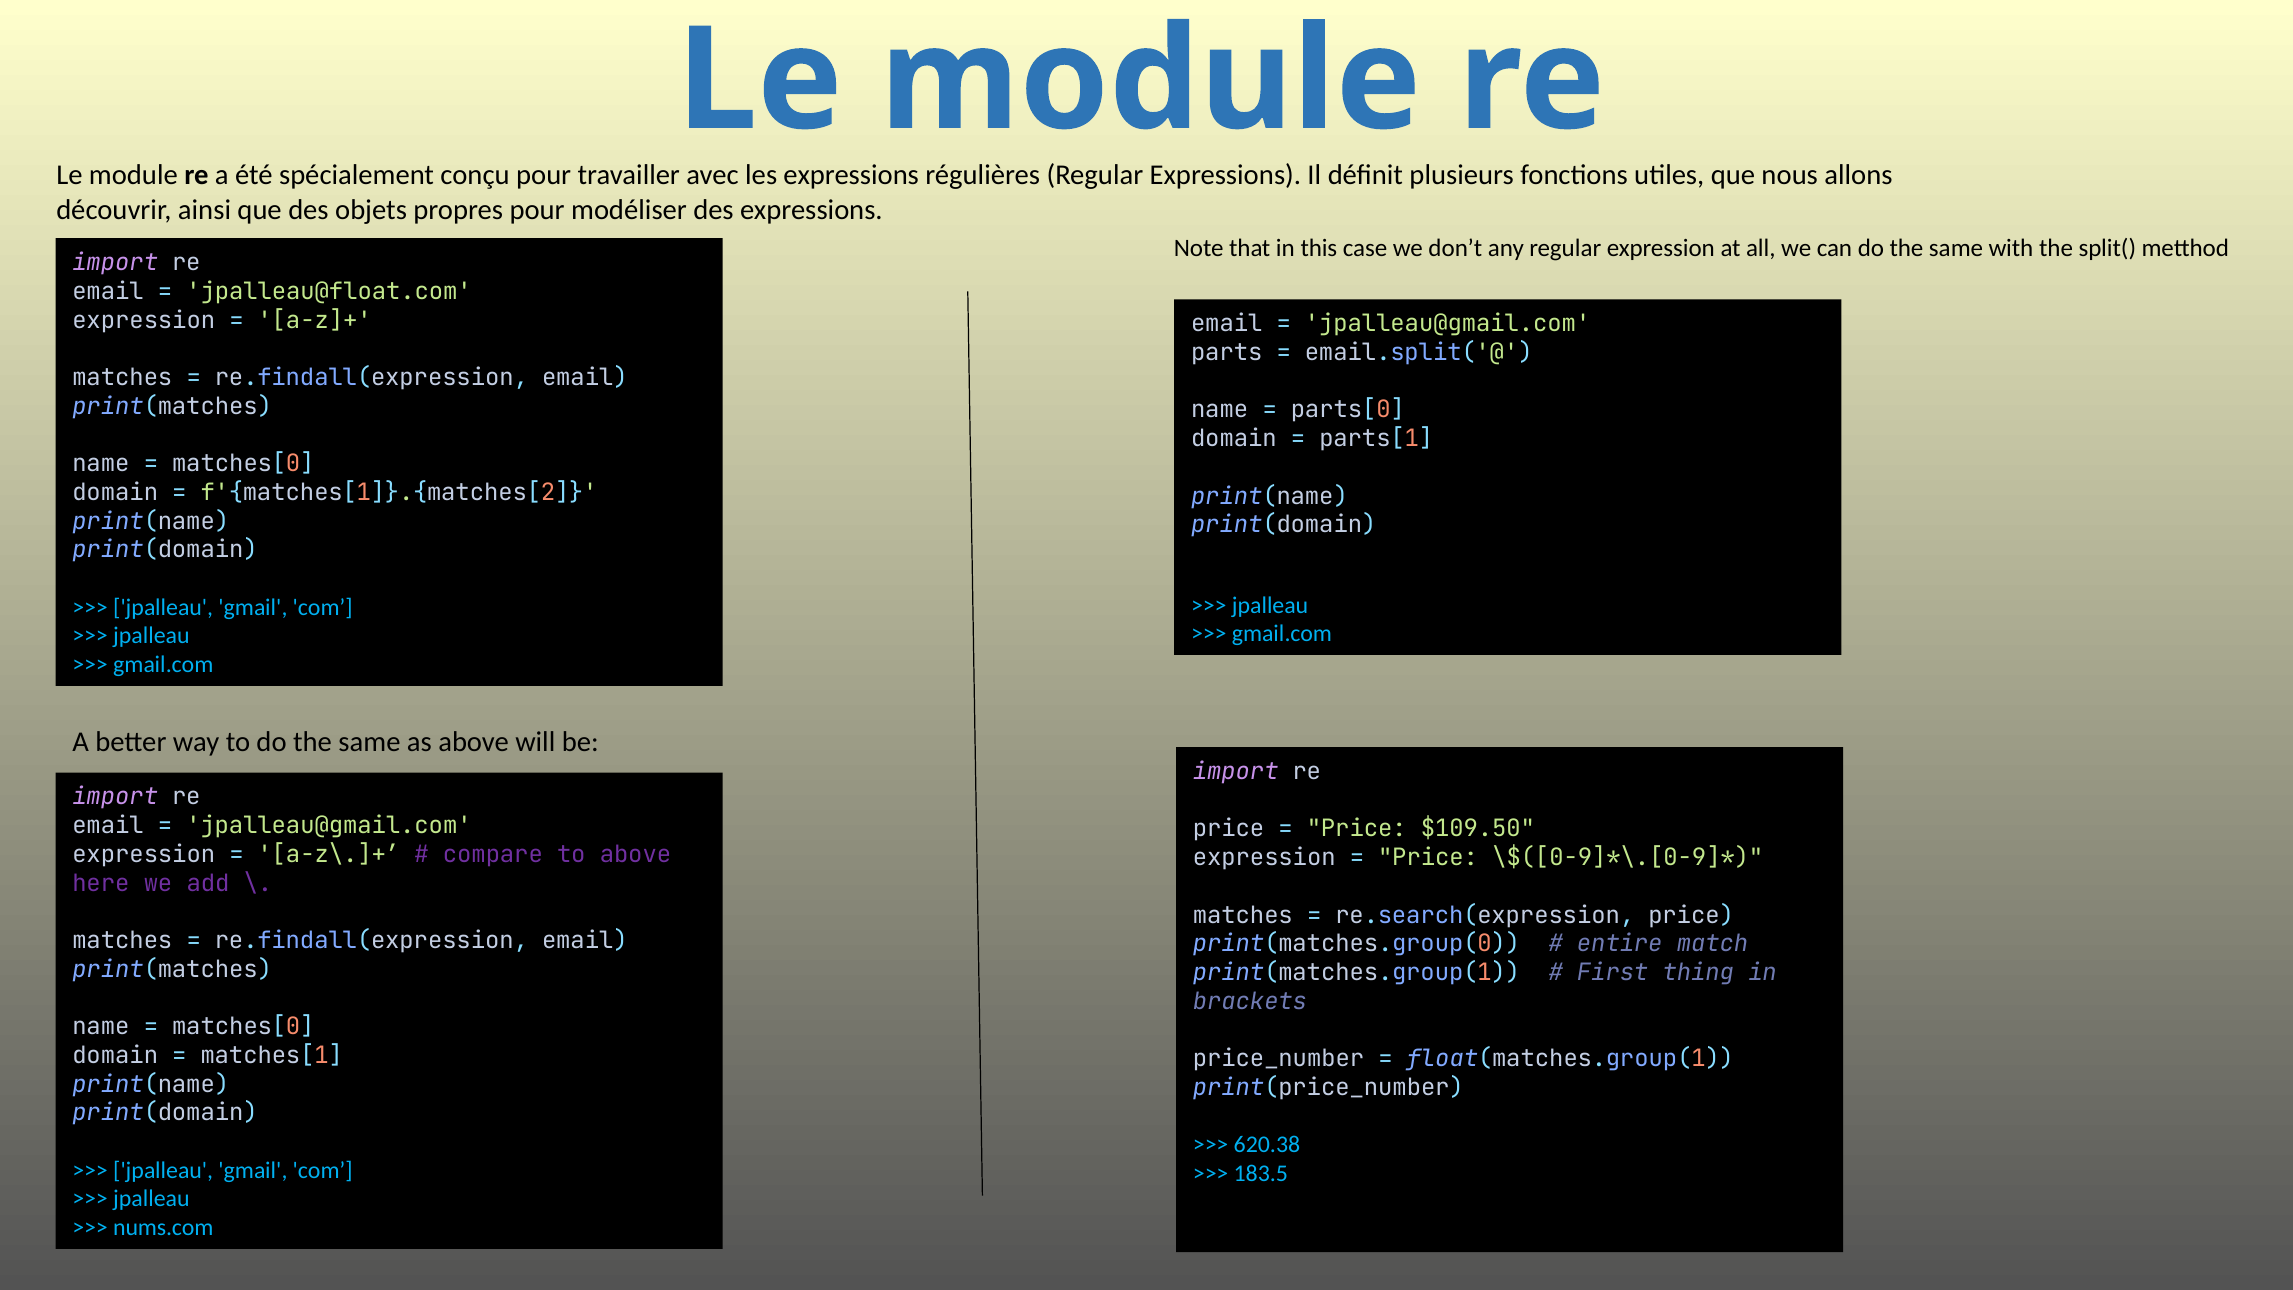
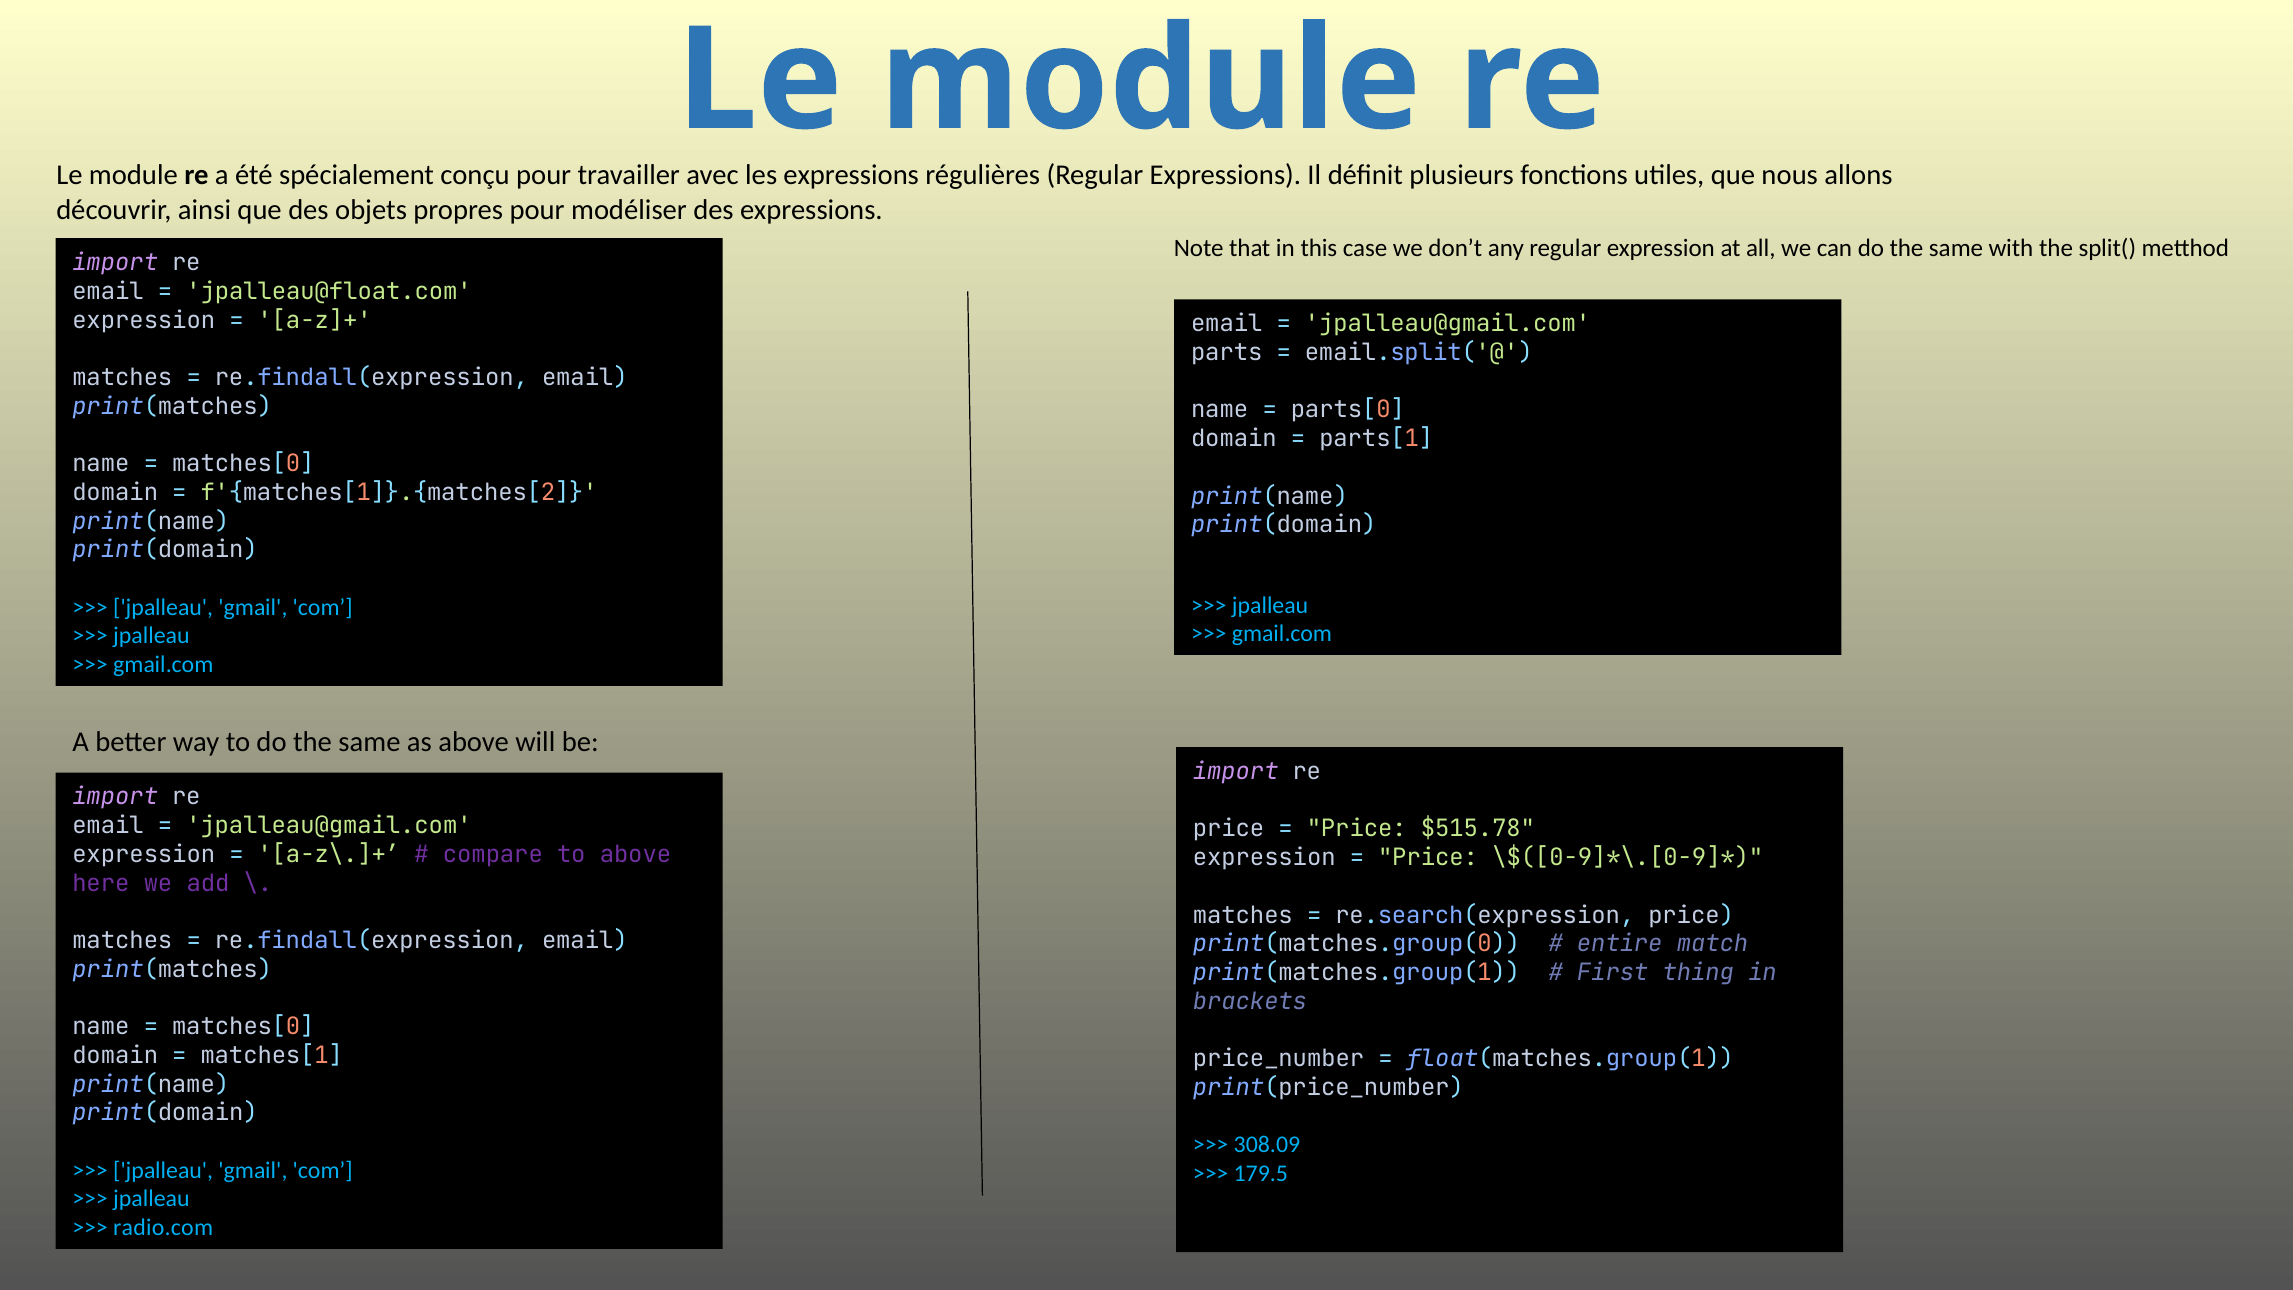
$109.50: $109.50 -> $515.78
620.38: 620.38 -> 308.09
183.5: 183.5 -> 179.5
nums.com: nums.com -> radio.com
